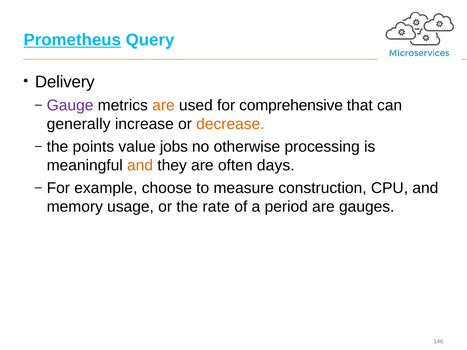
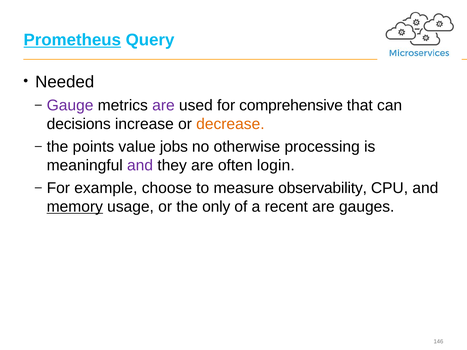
Delivery: Delivery -> Needed
are at (163, 105) colour: orange -> purple
generally: generally -> decisions
and at (140, 165) colour: orange -> purple
days: days -> login
construction: construction -> observability
memory underline: none -> present
rate: rate -> only
period: period -> recent
